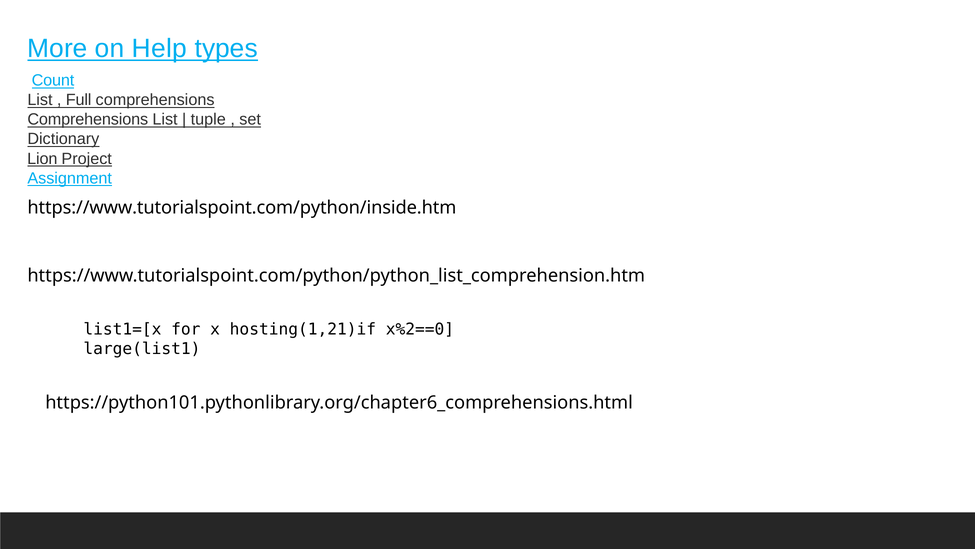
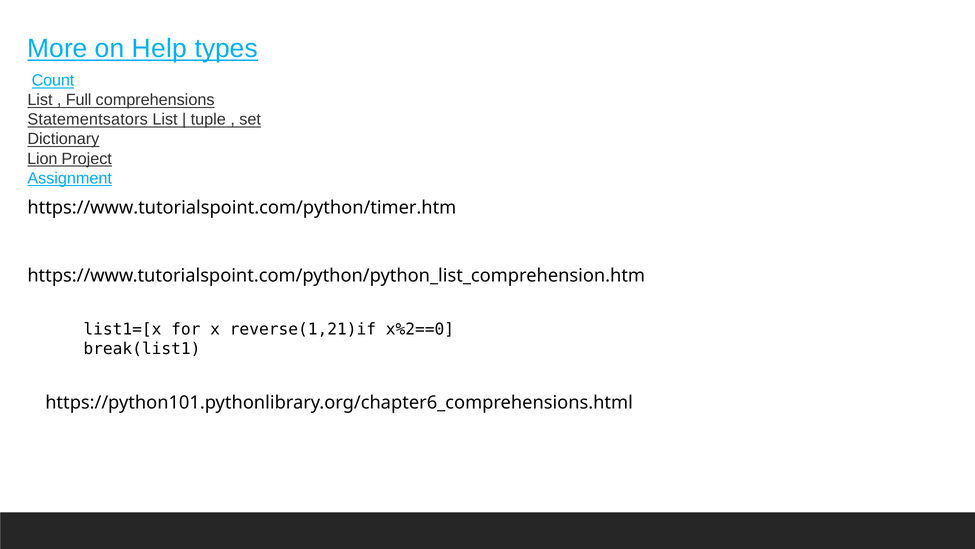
Comprehensions at (88, 120): Comprehensions -> Statementsators
https://www.tutorialspoint.com/python/inside.htm: https://www.tutorialspoint.com/python/inside.htm -> https://www.tutorialspoint.com/python/timer.htm
hosting(1,21)if: hosting(1,21)if -> reverse(1,21)if
large(list1: large(list1 -> break(list1
